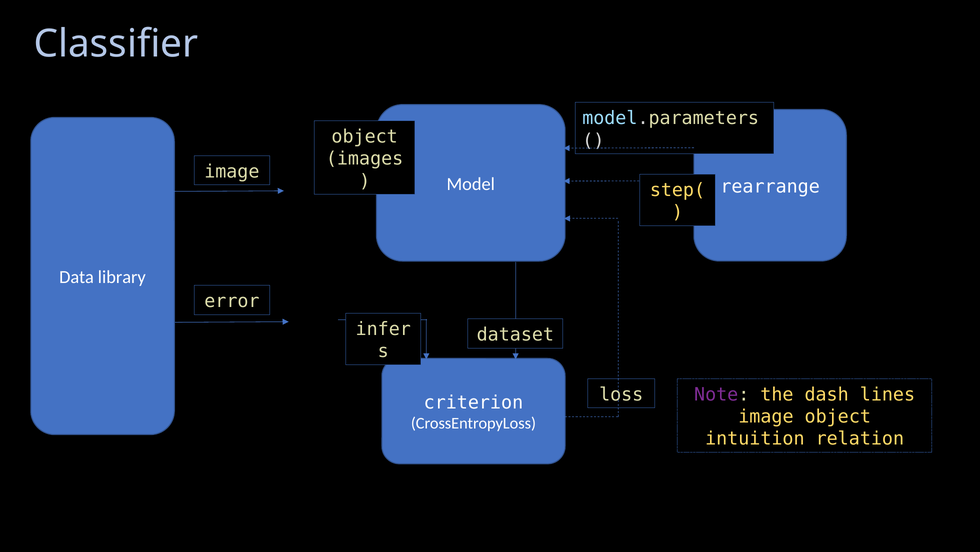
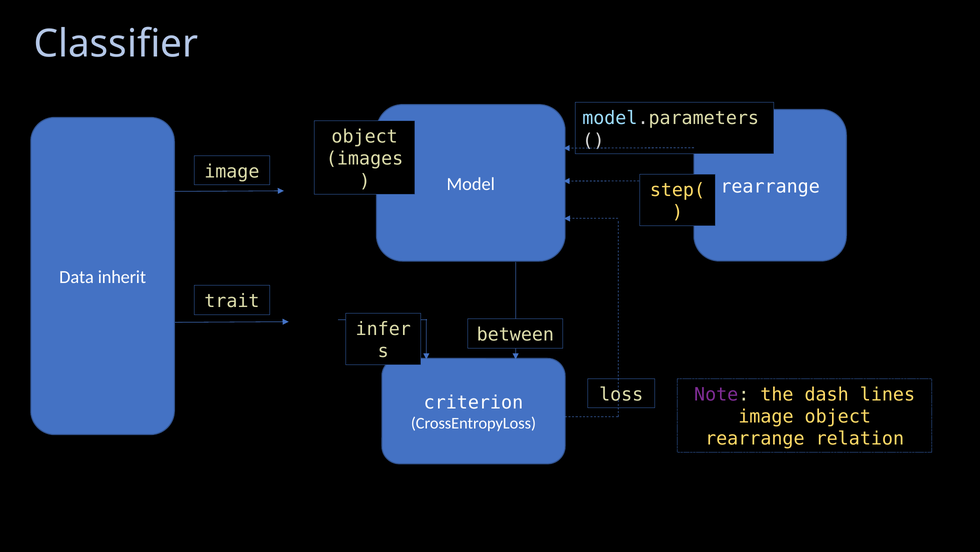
library: library -> inherit
error: error -> trait
dataset: dataset -> between
intuition at (755, 438): intuition -> rearrange
